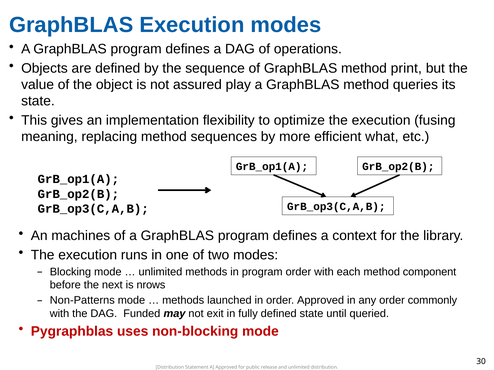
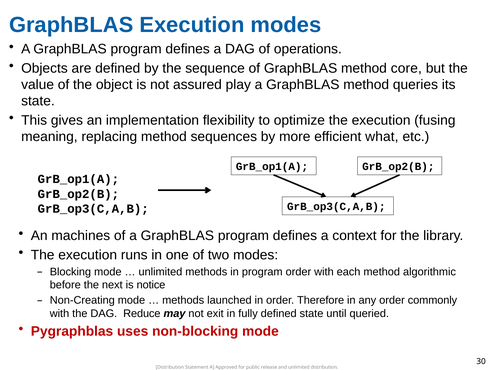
print: print -> core
component: component -> algorithmic
nrows: nrows -> notice
Non-Patterns: Non-Patterns -> Non-Creating
order Approved: Approved -> Therefore
Funded: Funded -> Reduce
